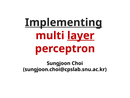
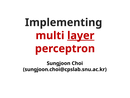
Implementing underline: present -> none
